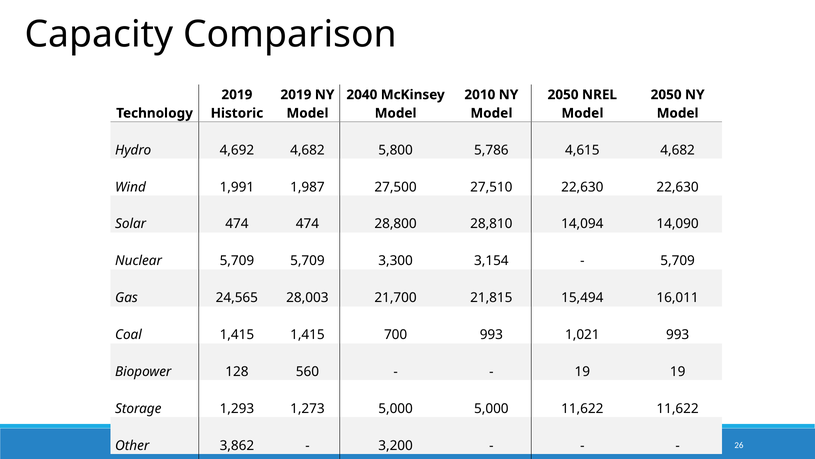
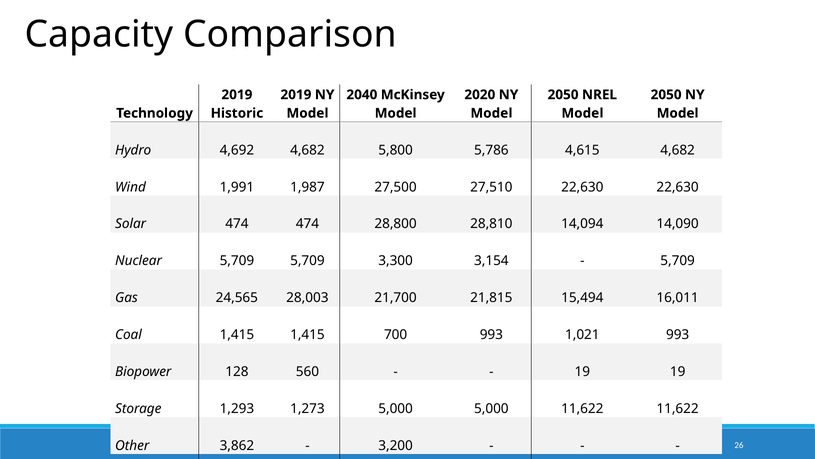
2010: 2010 -> 2020
